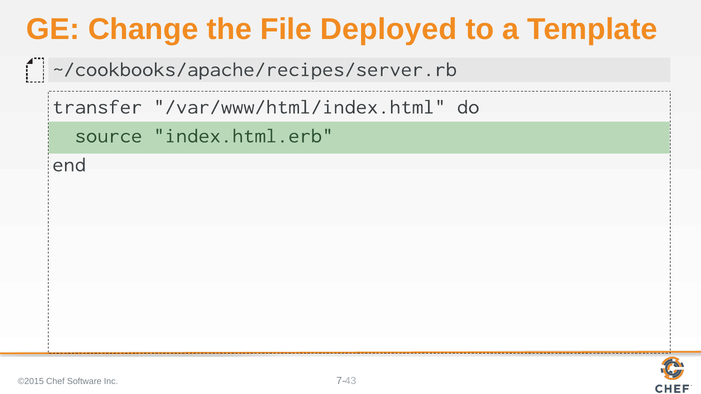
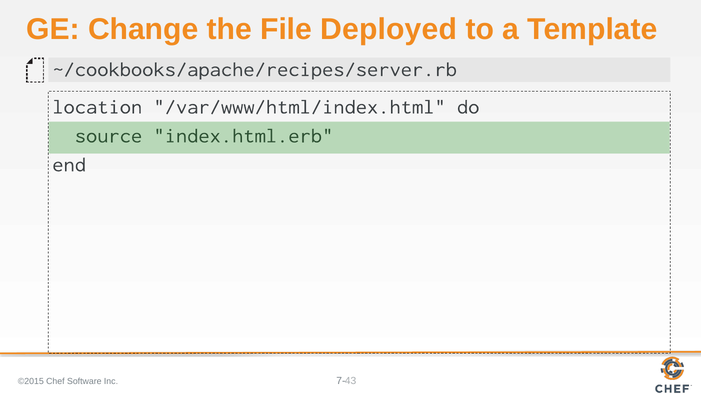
transfer: transfer -> location
